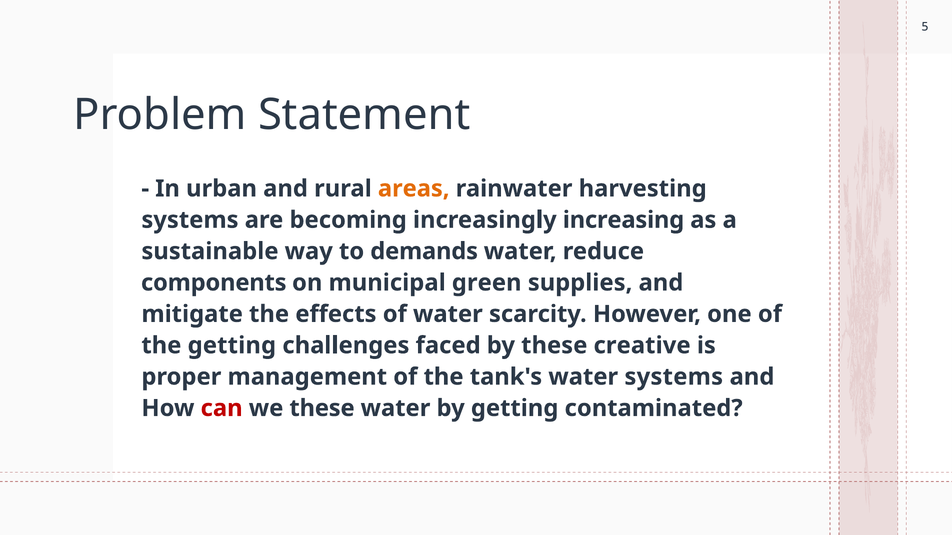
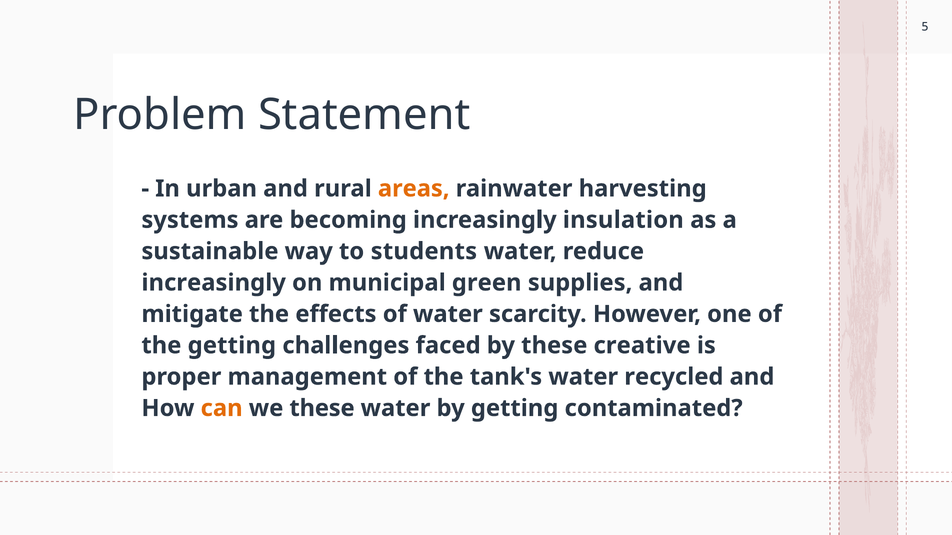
increasing: increasing -> insulation
demands: demands -> students
components at (214, 283): components -> increasingly
water systems: systems -> recycled
can colour: red -> orange
